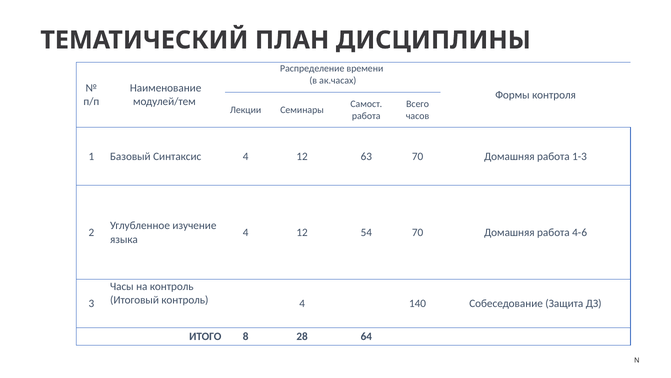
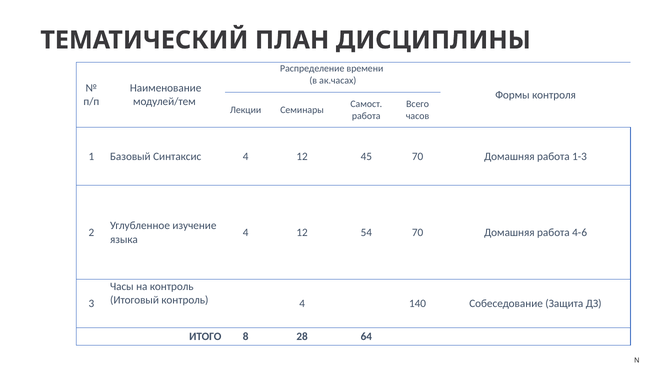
63: 63 -> 45
